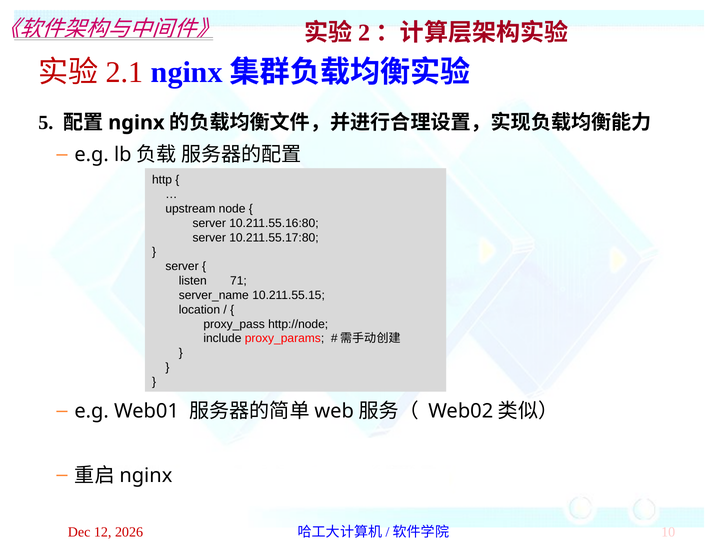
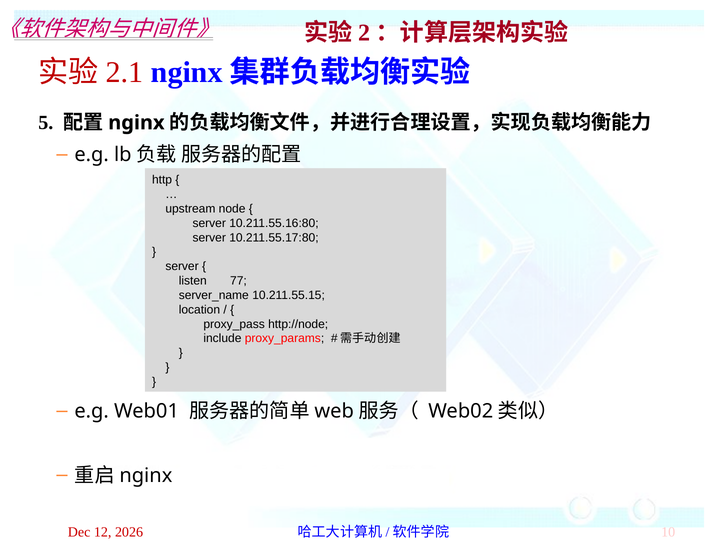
71: 71 -> 77
